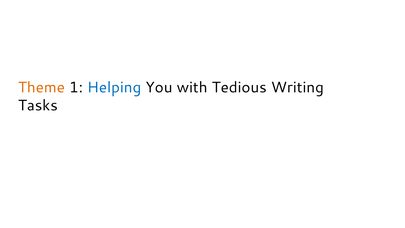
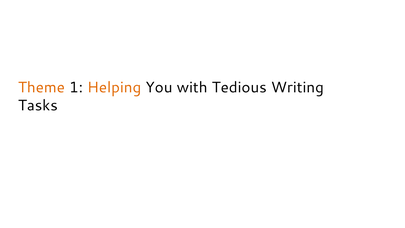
Helping colour: blue -> orange
